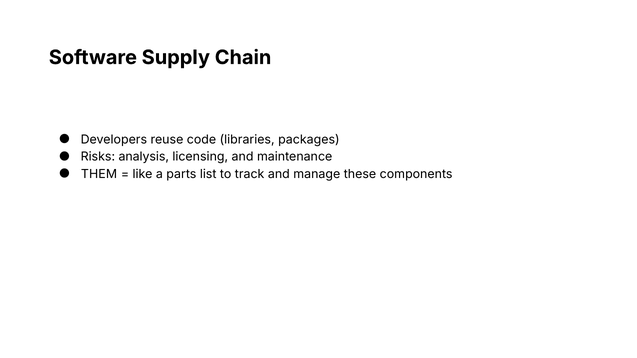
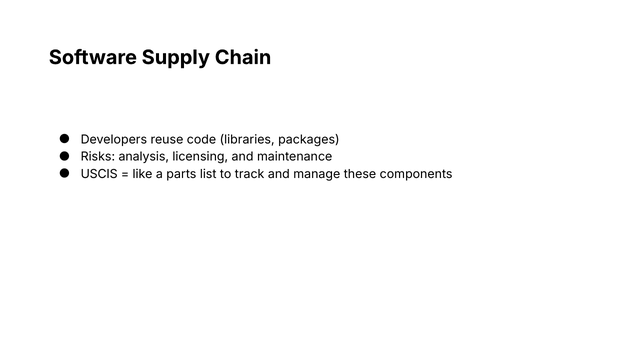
THEM: THEM -> USCIS
